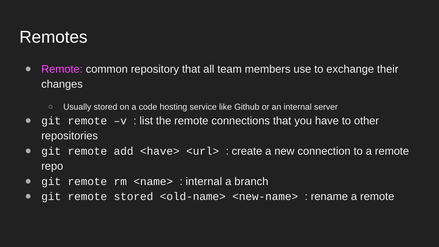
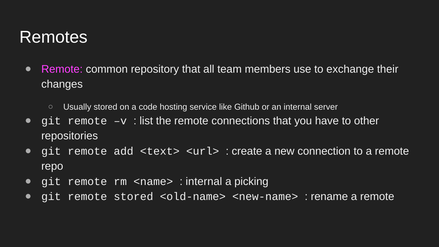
<have>: <have> -> <text>
branch: branch -> picking
